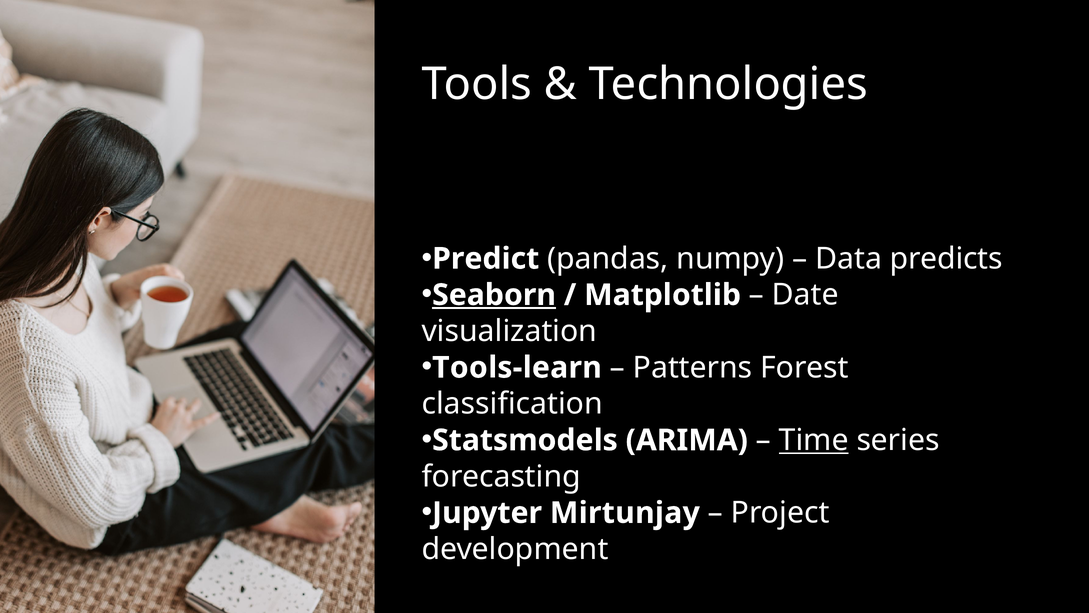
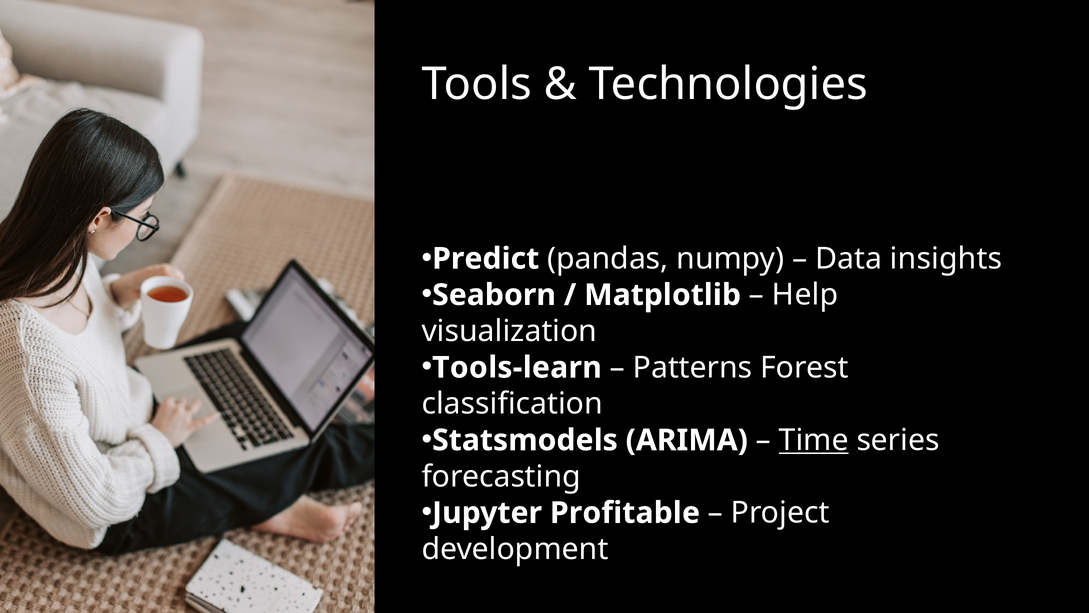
predicts: predicts -> insights
Seaborn underline: present -> none
Date: Date -> Help
Mirtunjay: Mirtunjay -> Profitable
